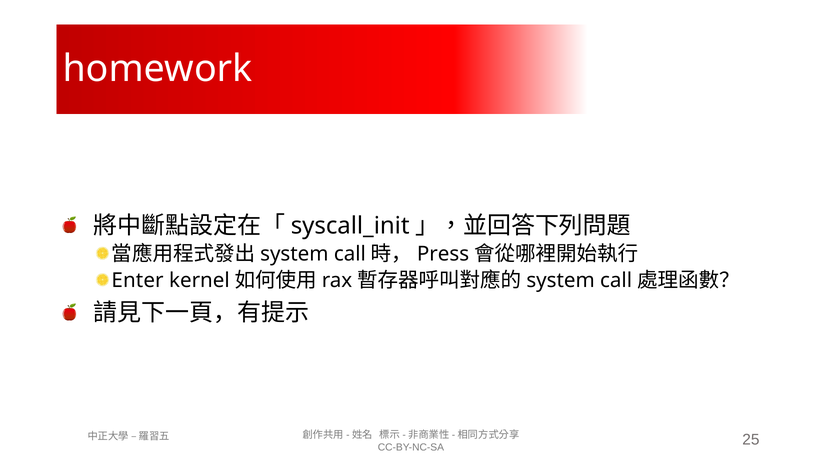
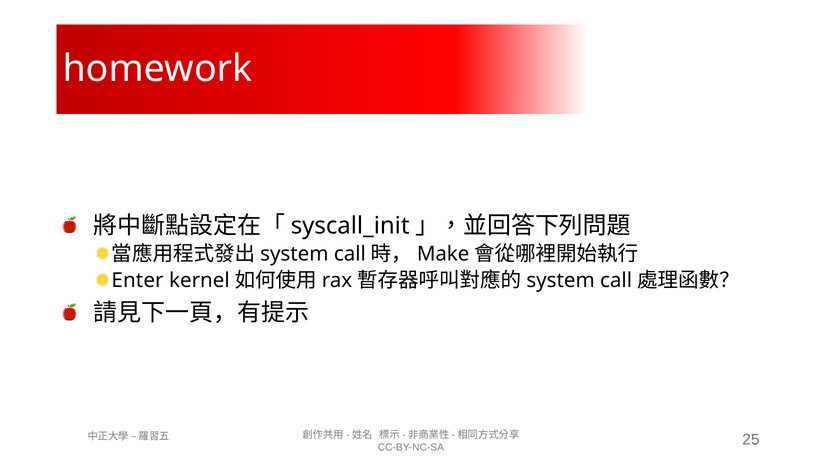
Press: Press -> Make
